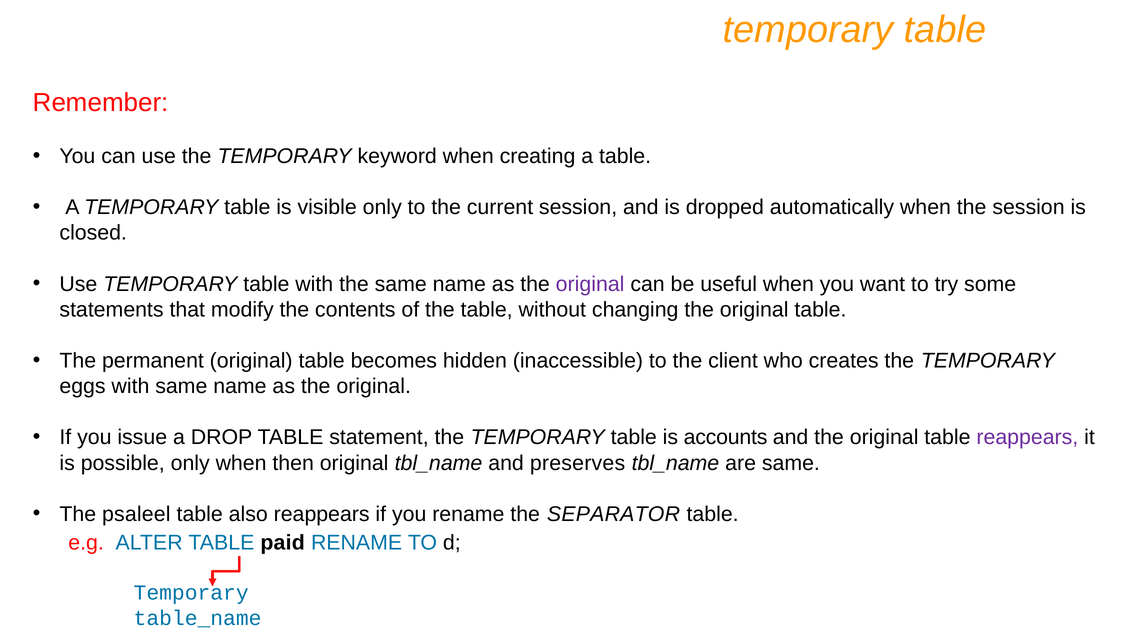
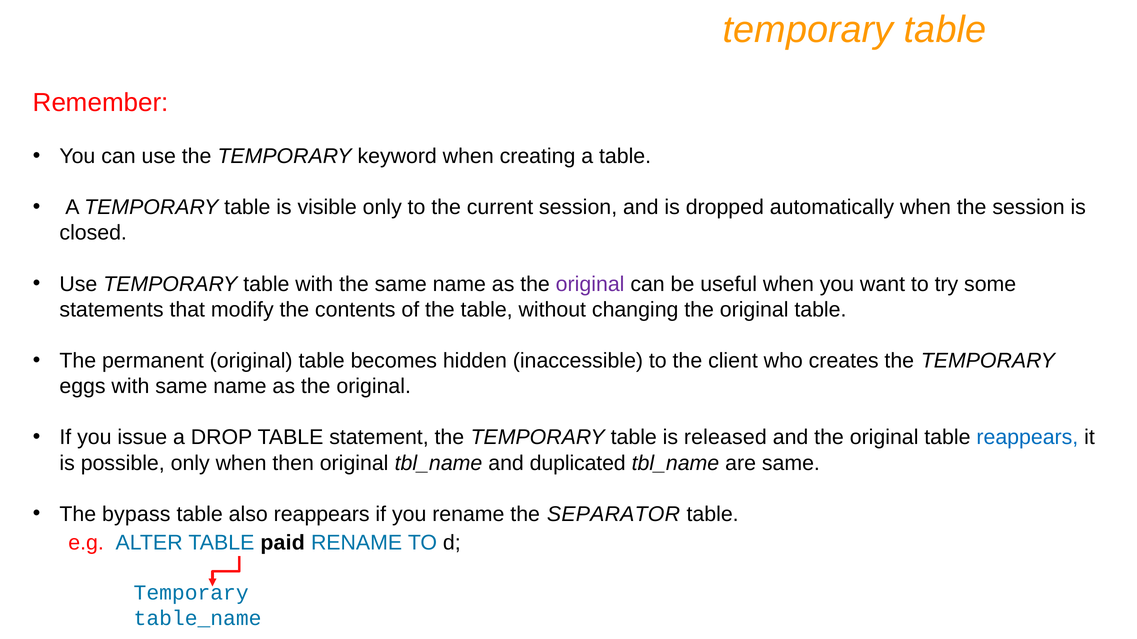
accounts: accounts -> released
reappears at (1027, 438) colour: purple -> blue
preserves: preserves -> duplicated
psaleel: psaleel -> bypass
